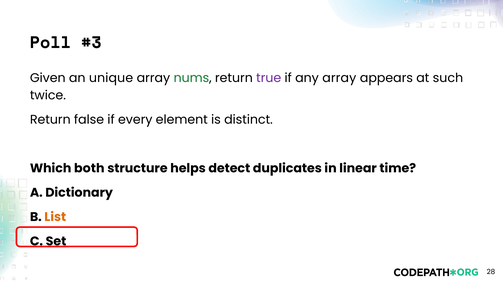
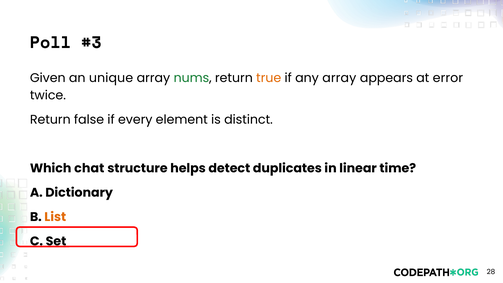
true colour: purple -> orange
such: such -> error
both: both -> chat
